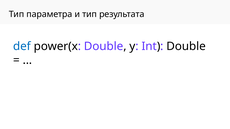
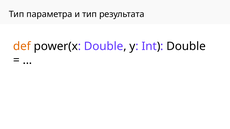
def colour: blue -> orange
